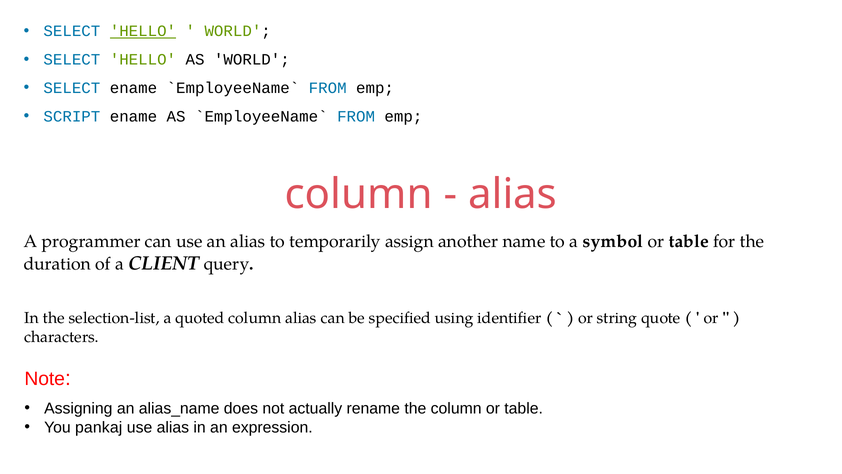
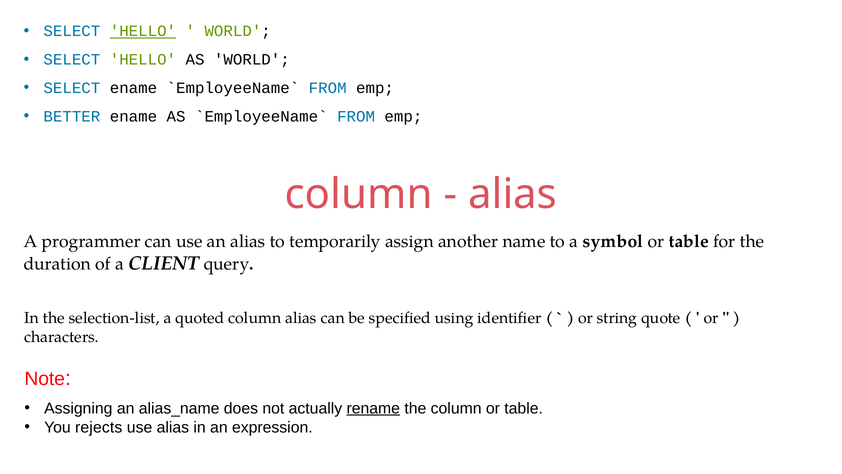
SCRIPT: SCRIPT -> BETTER
rename underline: none -> present
pankaj: pankaj -> rejects
